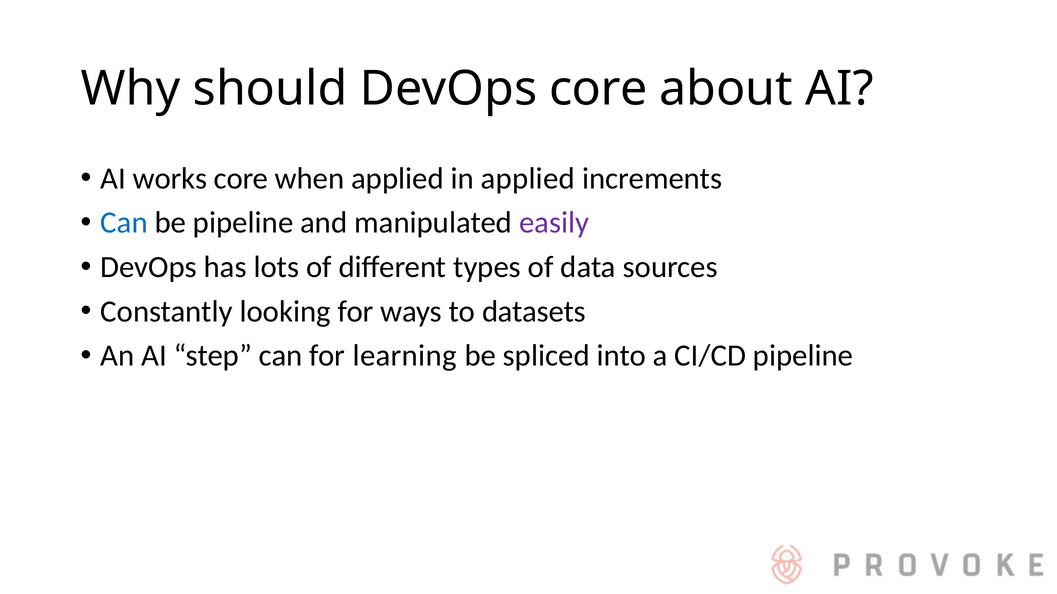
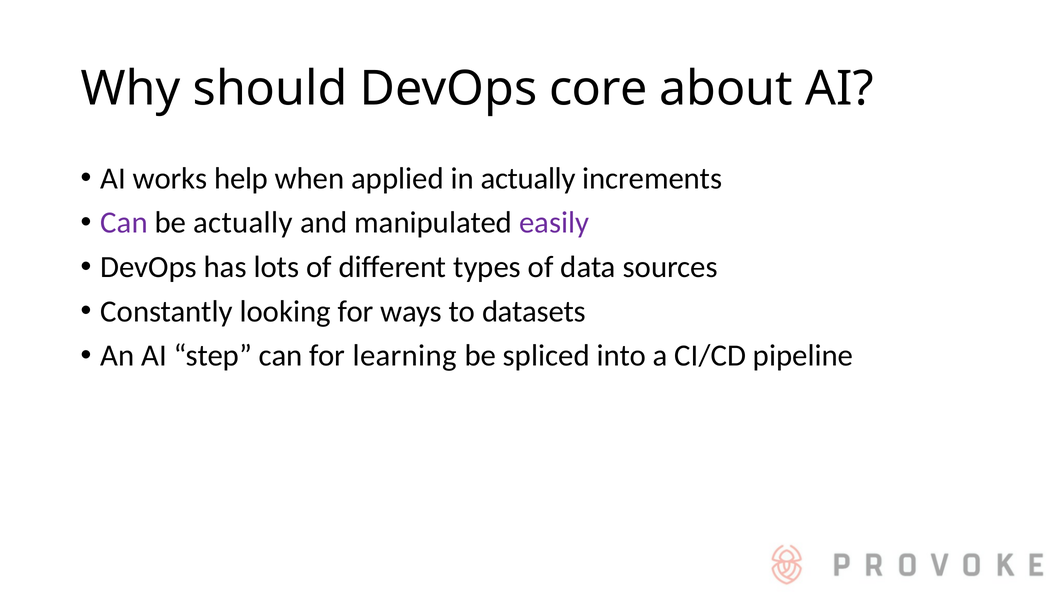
works core: core -> help
in applied: applied -> actually
Can at (124, 223) colour: blue -> purple
be pipeline: pipeline -> actually
